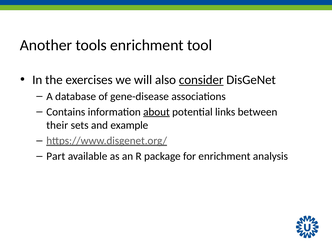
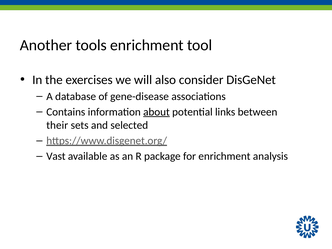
consider underline: present -> none
example: example -> selected
Part: Part -> Vast
